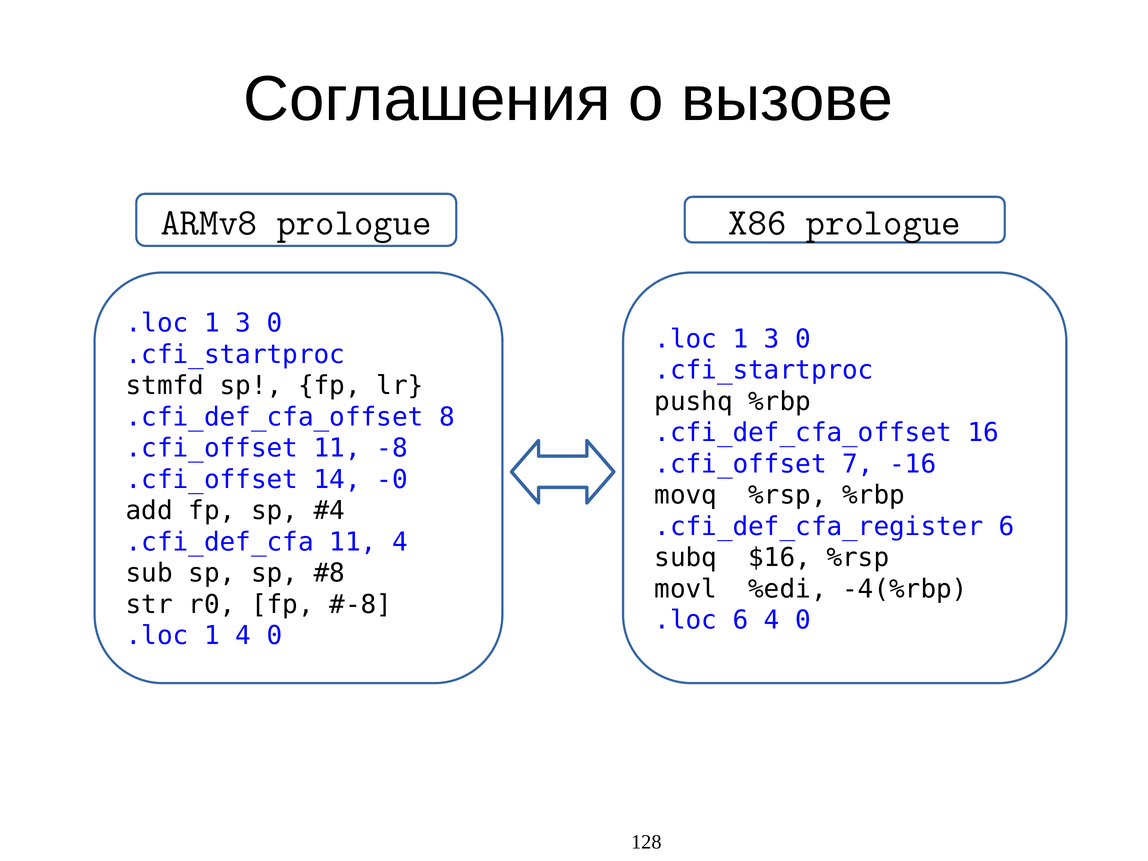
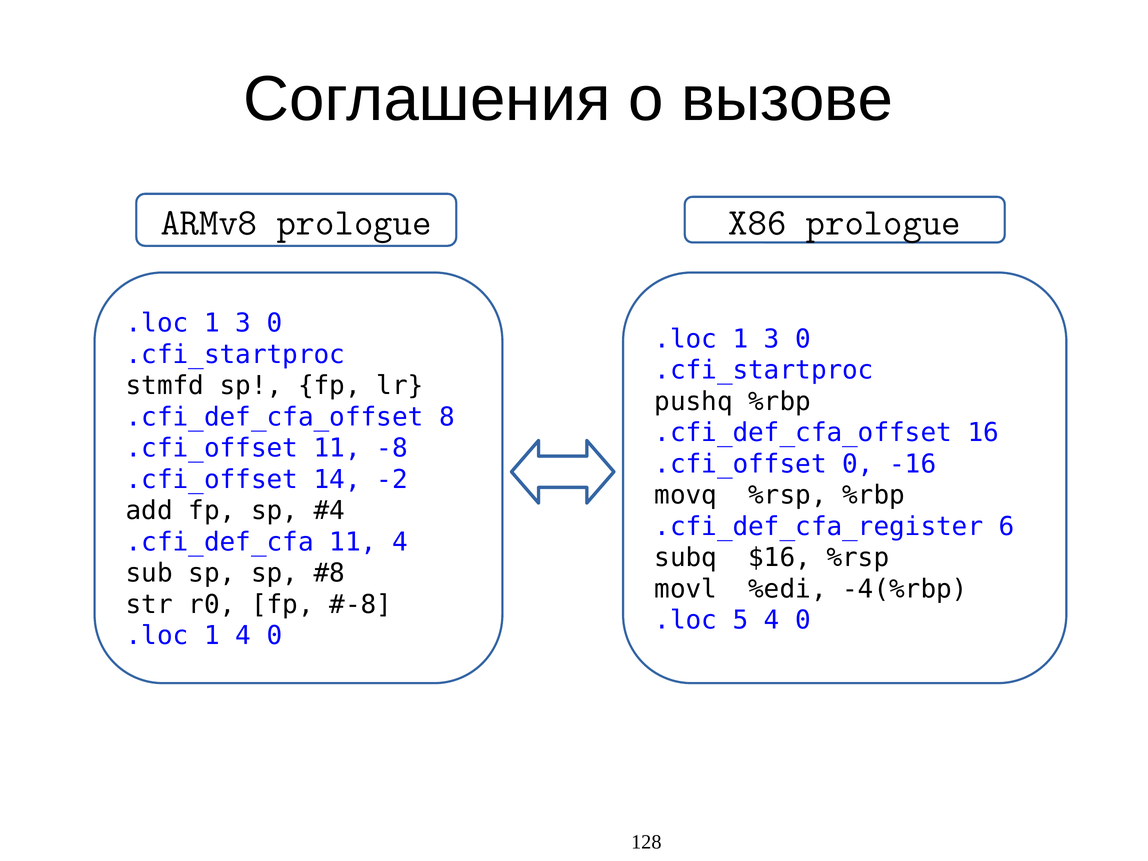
.cfi_offset 7: 7 -> 0
-0: -0 -> -2
.loc 6: 6 -> 5
